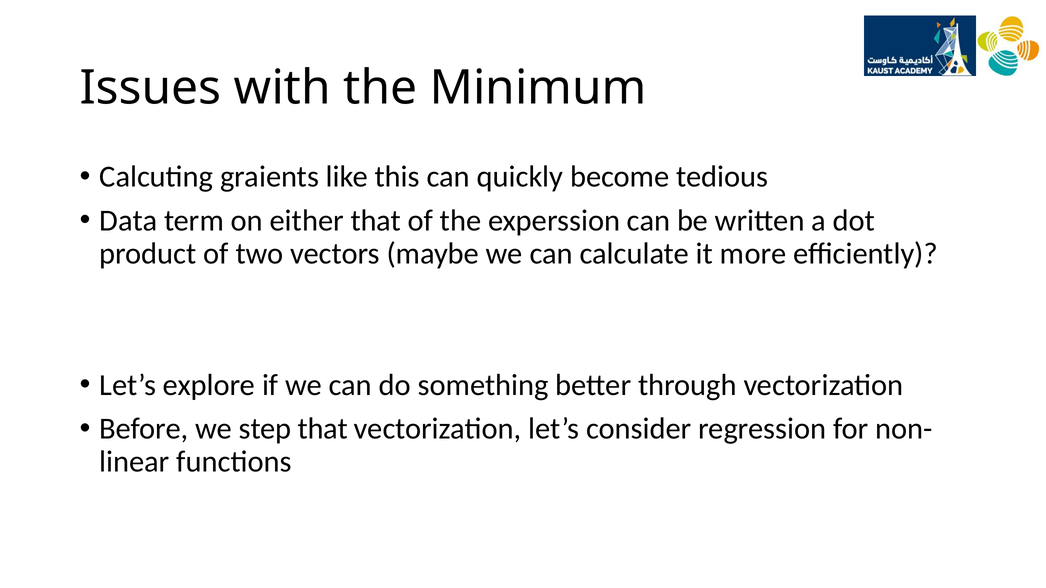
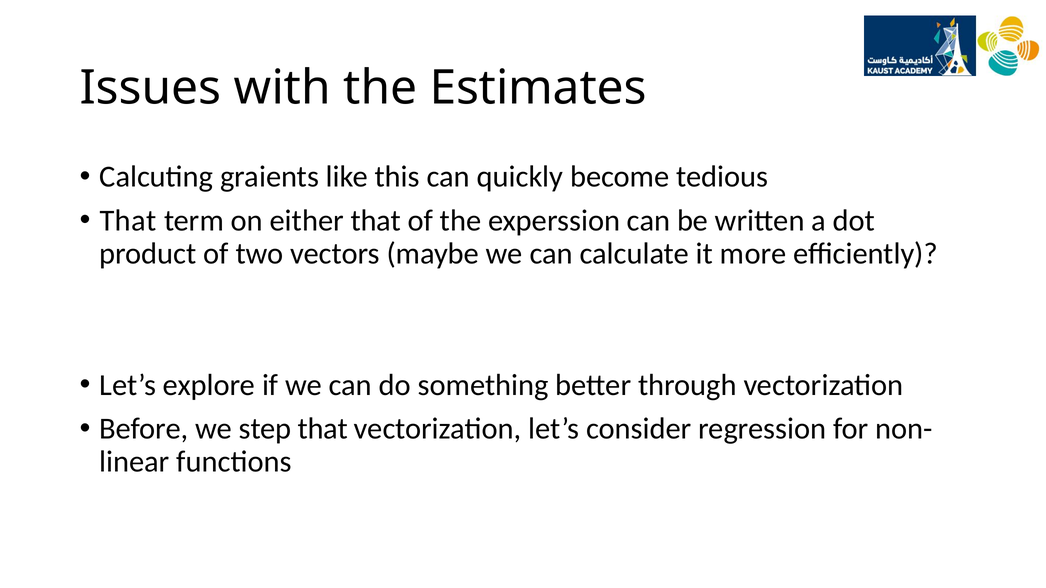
Minimum: Minimum -> Estimates
Data at (128, 221): Data -> That
